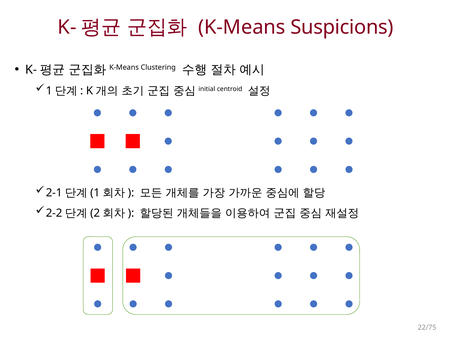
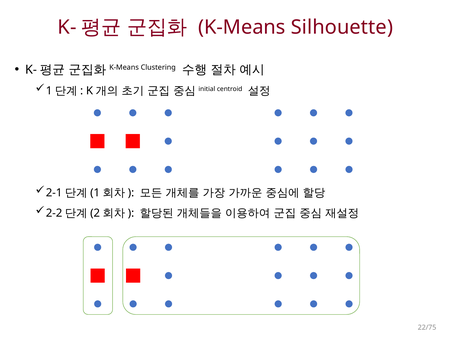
Suspicions: Suspicions -> Silhouette
